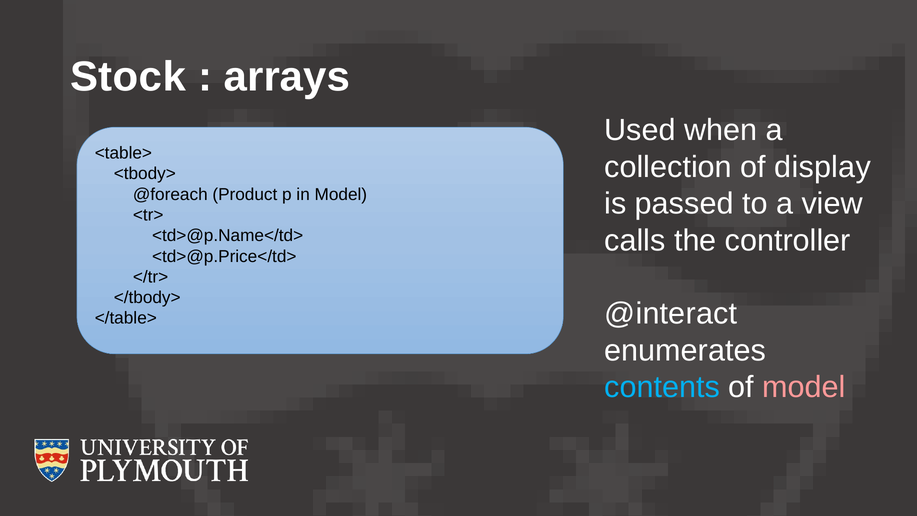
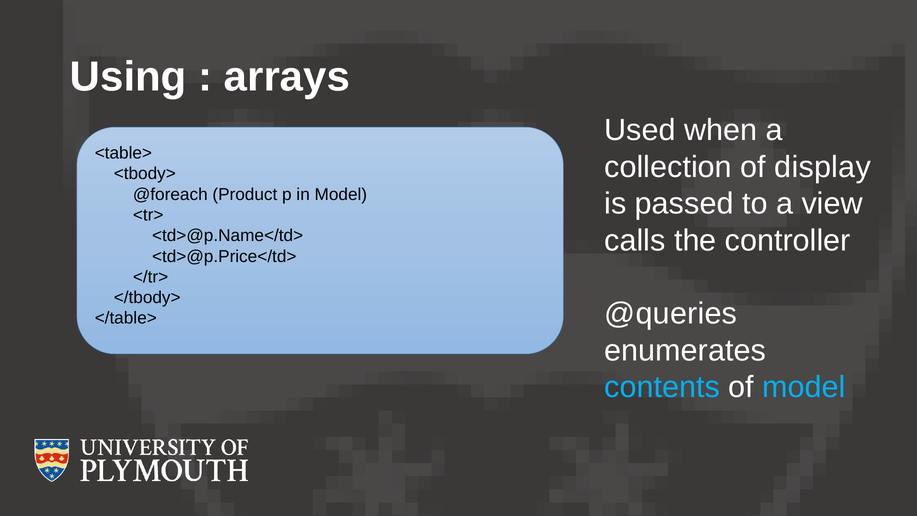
Stock: Stock -> Using
@interact: @interact -> @queries
model at (804, 387) colour: pink -> light blue
